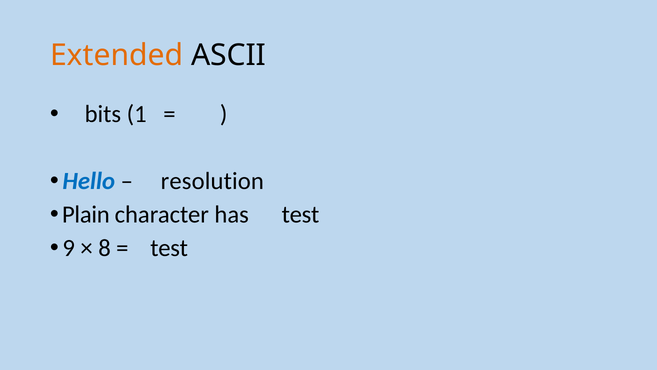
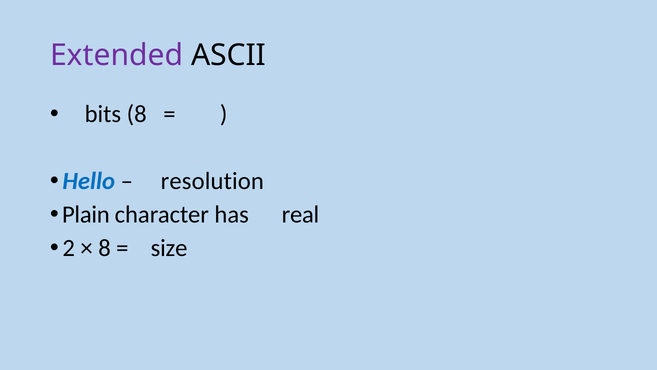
Extended colour: orange -> purple
bits 1: 1 -> 8
has test: test -> real
9: 9 -> 2
test at (169, 248): test -> size
